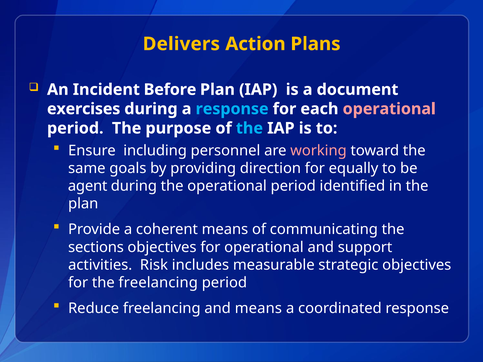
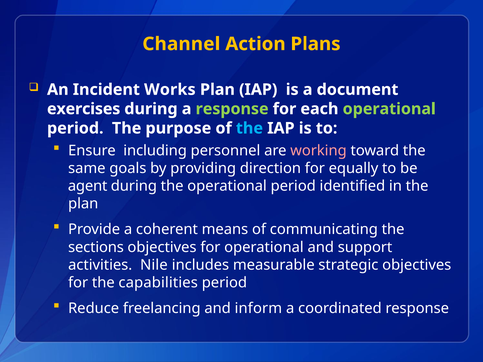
Delivers: Delivers -> Channel
Before: Before -> Works
response at (232, 109) colour: light blue -> light green
operational at (389, 109) colour: pink -> light green
Risk: Risk -> Nile
the freelancing: freelancing -> capabilities
and means: means -> inform
